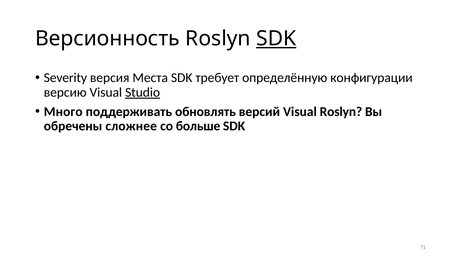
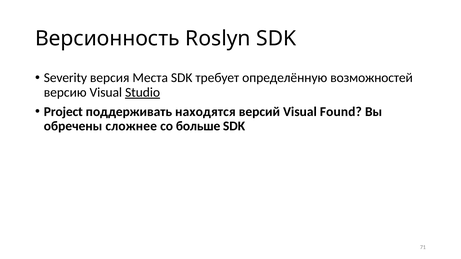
SDK at (276, 39) underline: present -> none
конфигурации: конфигурации -> возможностей
Много: Много -> Project
обновлять: обновлять -> находятся
Visual Roslyn: Roslyn -> Found
